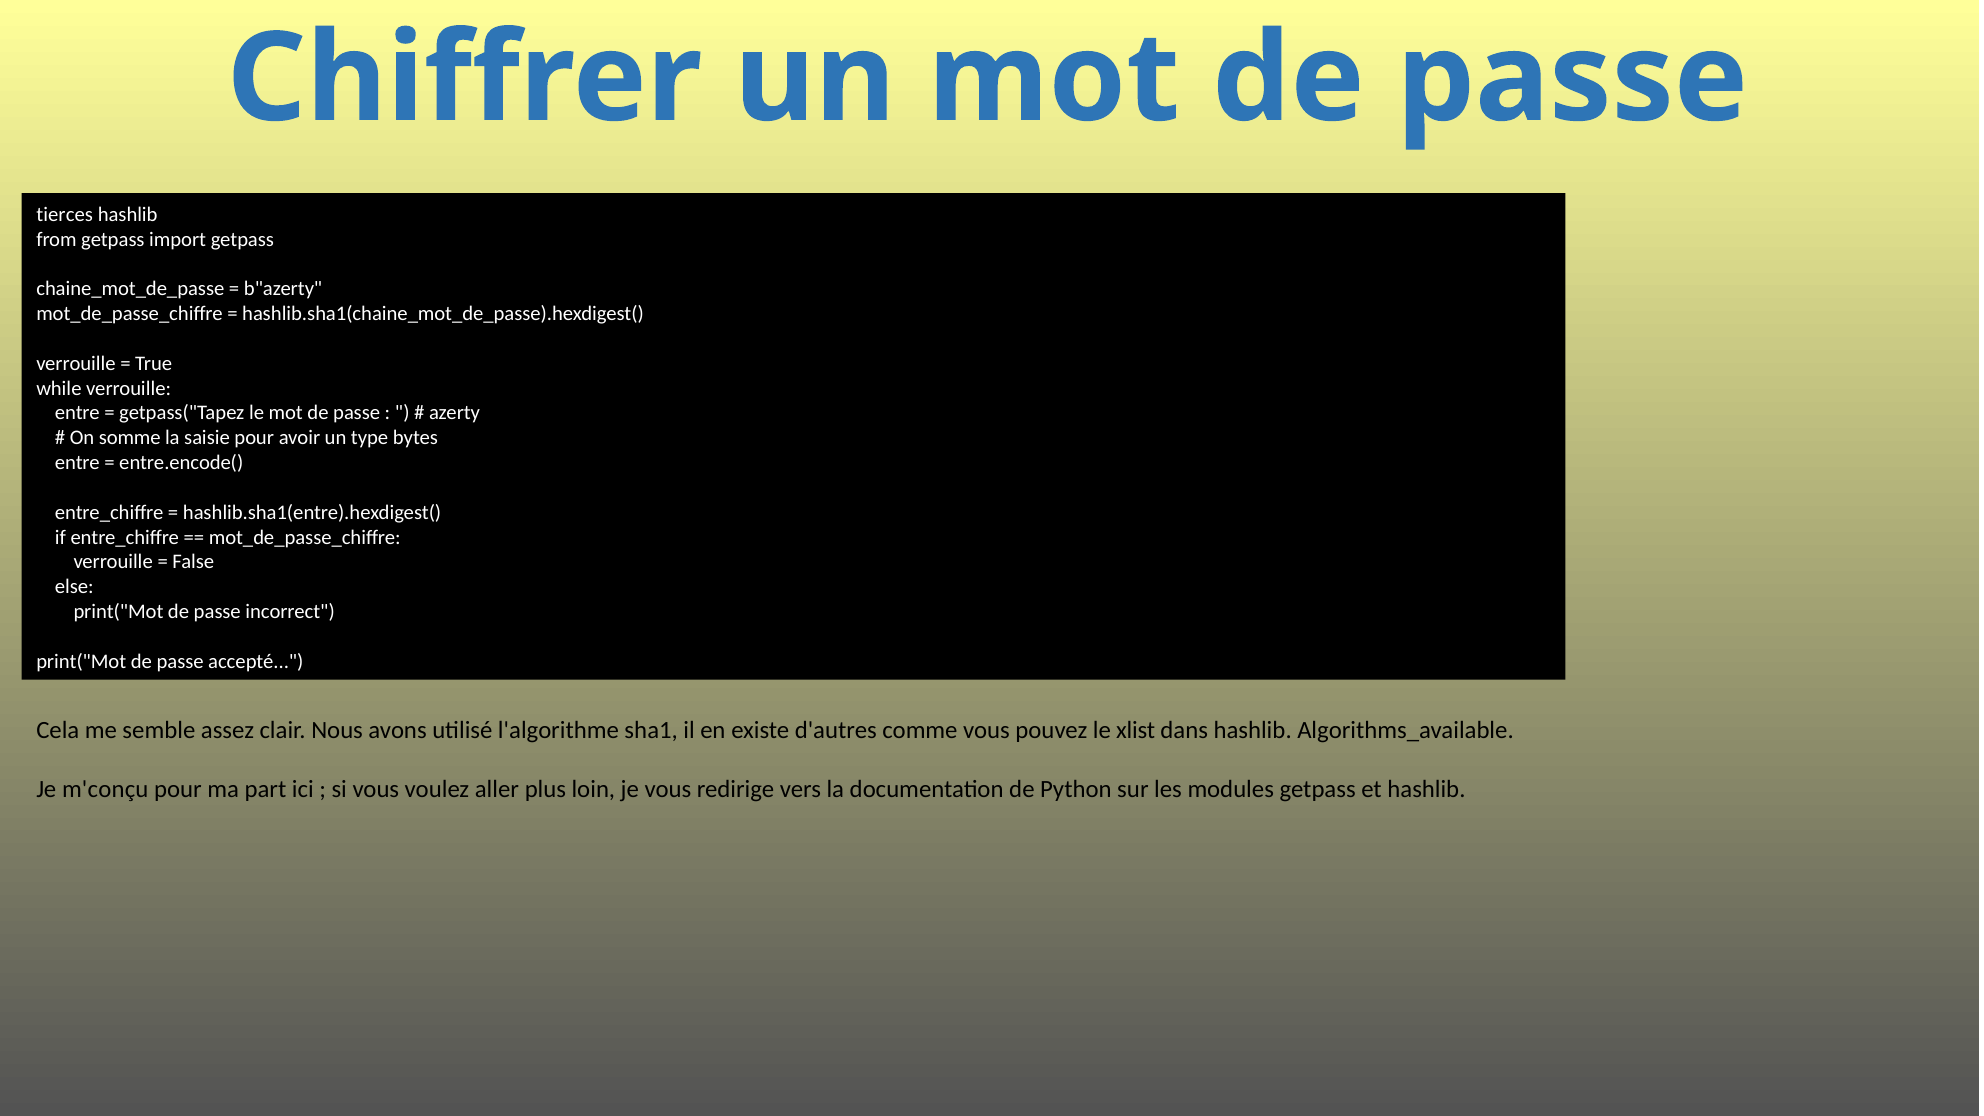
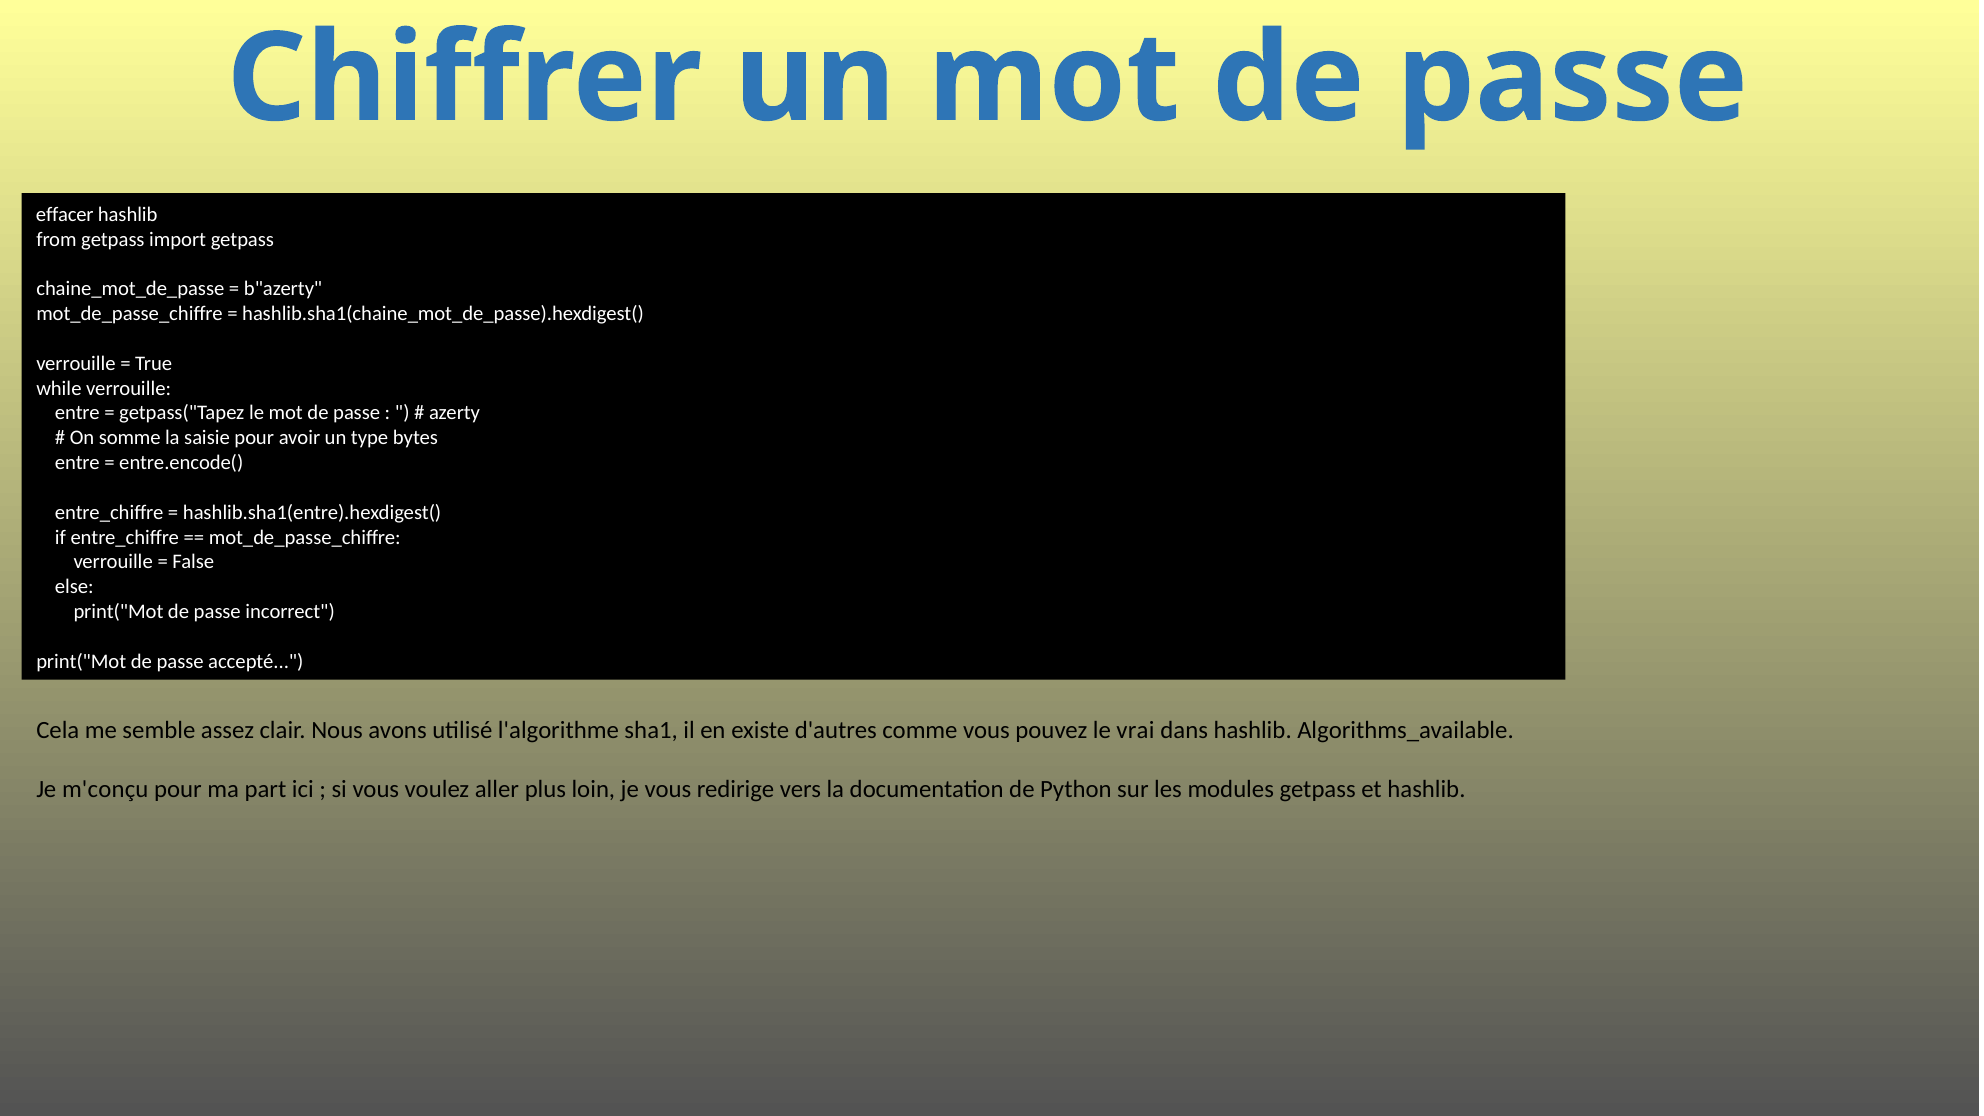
tierces: tierces -> effacer
xlist: xlist -> vrai
